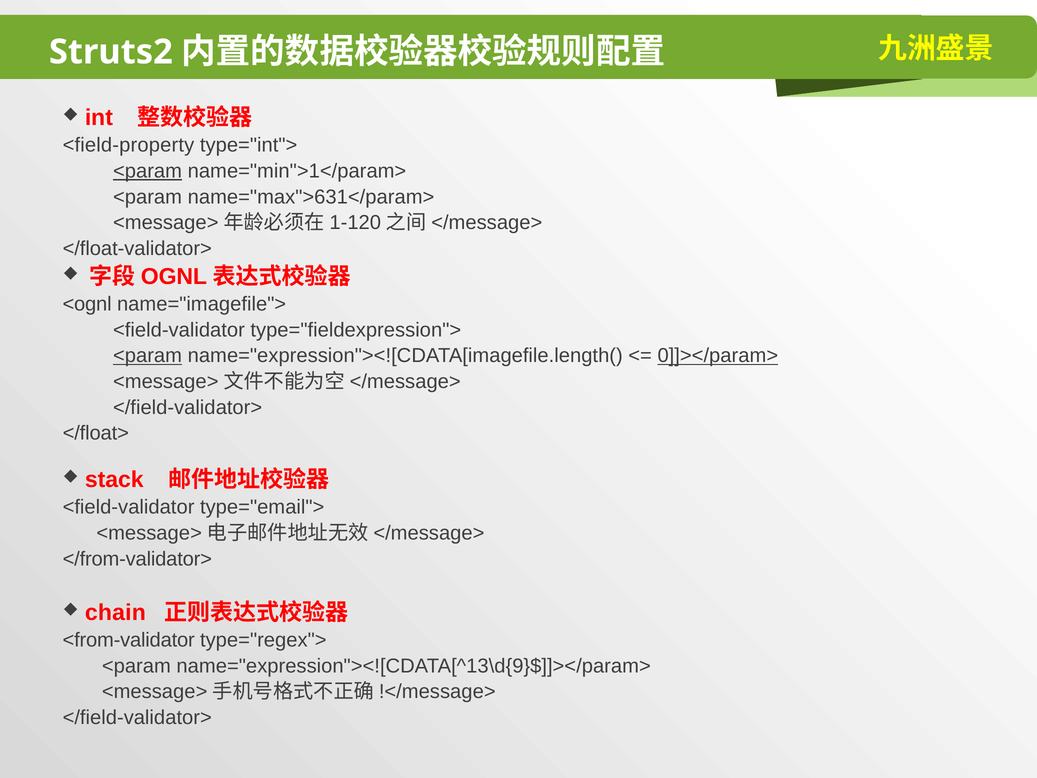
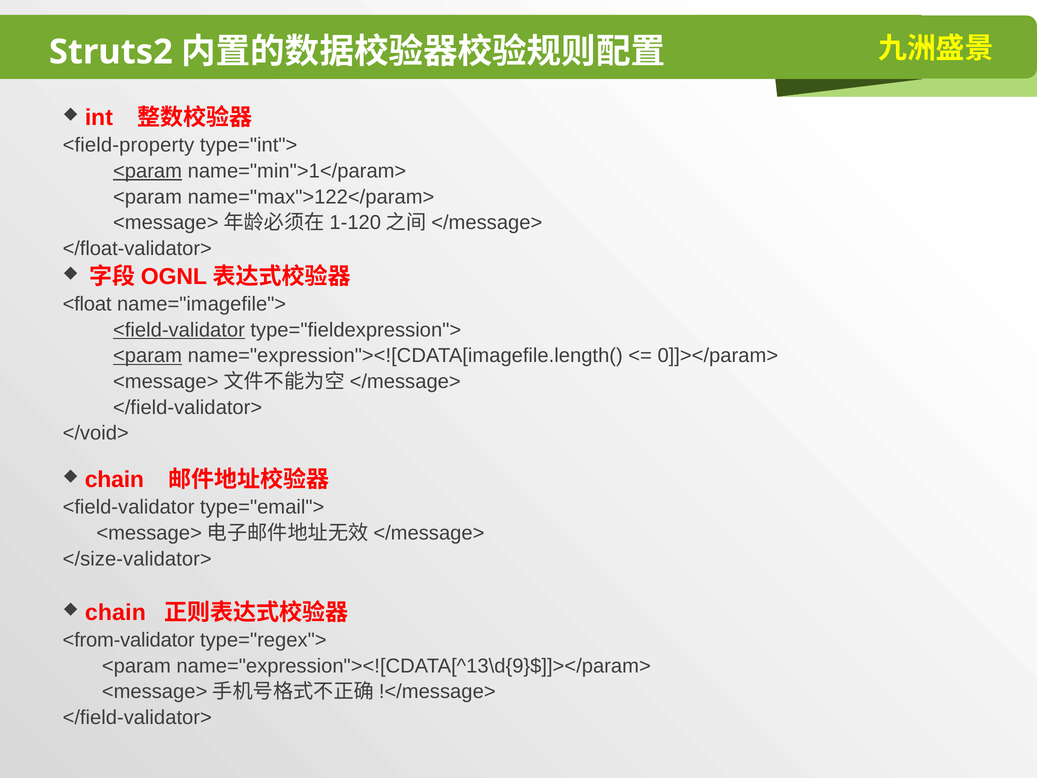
name="max">631</param>: name="max">631</param> -> name="max">122</param>
<ognl: <ognl -> <float
<field-validator at (179, 330) underline: none -> present
0]]></param> underline: present -> none
</float>: </float> -> </void>
stack at (114, 480): stack -> chain
</from-validator>: </from-validator> -> </size-validator>
